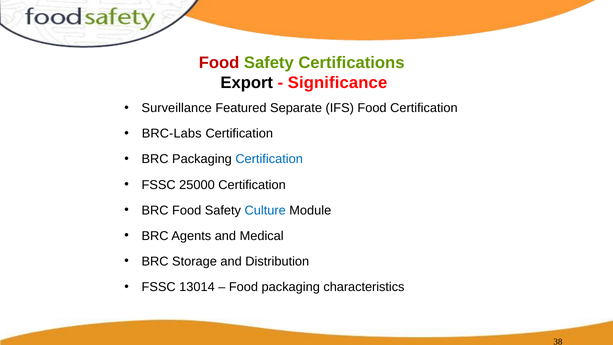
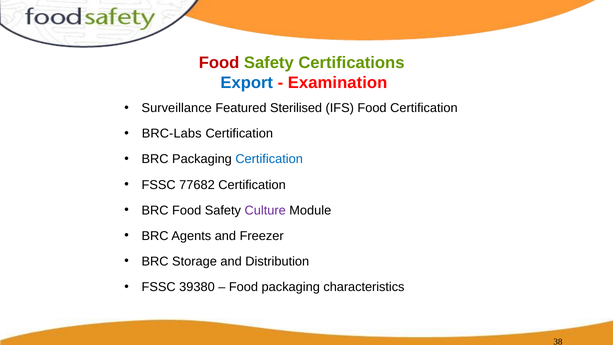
Export colour: black -> blue
Significance: Significance -> Examination
Separate: Separate -> Sterilised
25000: 25000 -> 77682
Culture colour: blue -> purple
Medical: Medical -> Freezer
13014: 13014 -> 39380
